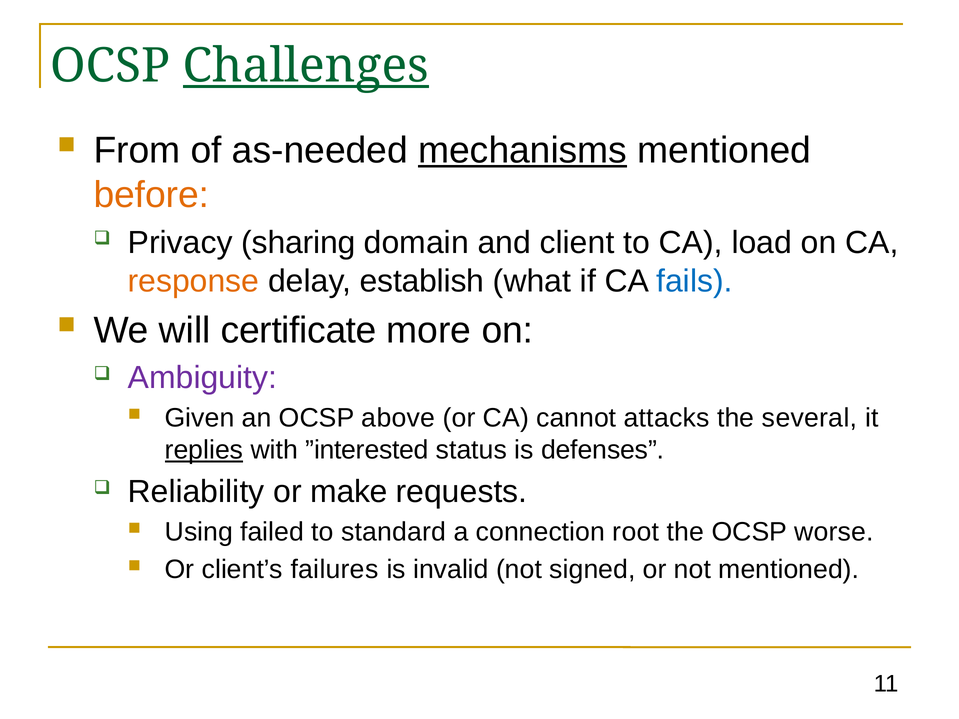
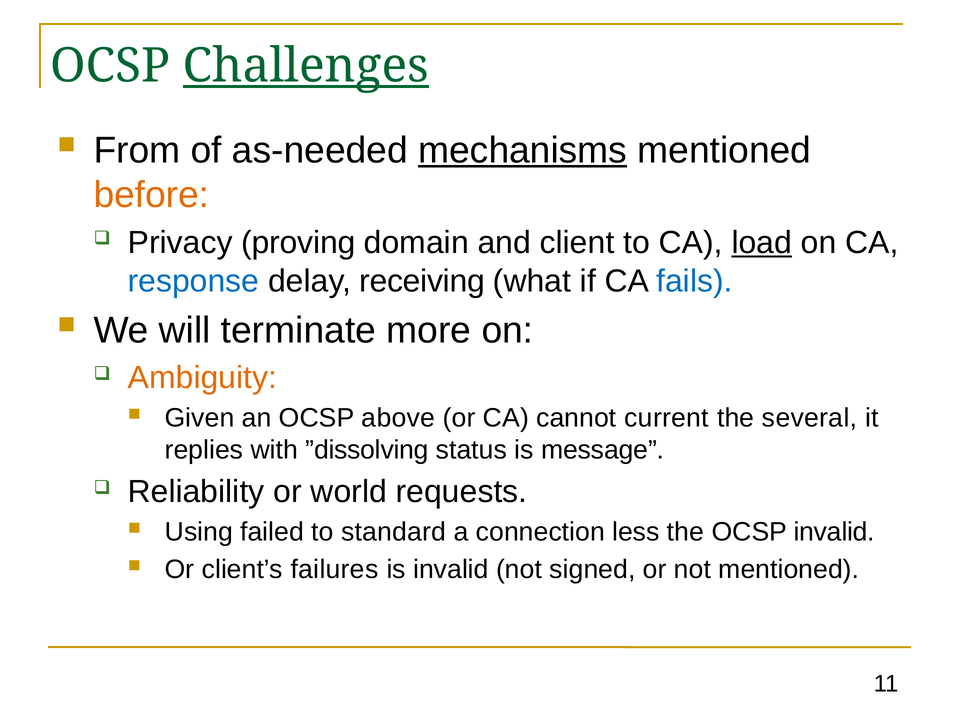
sharing: sharing -> proving
load underline: none -> present
response colour: orange -> blue
establish: establish -> receiving
certificate: certificate -> terminate
Ambiguity colour: purple -> orange
attacks: attacks -> current
replies underline: present -> none
”interested: ”interested -> ”dissolving
defenses: defenses -> message
make: make -> world
root: root -> less
OCSP worse: worse -> invalid
